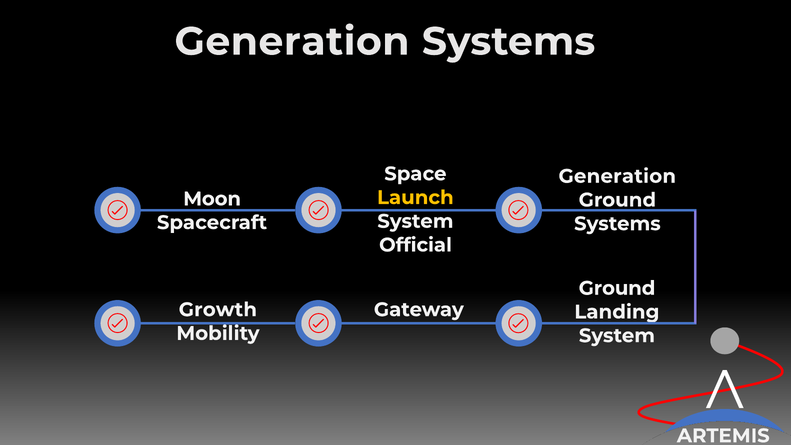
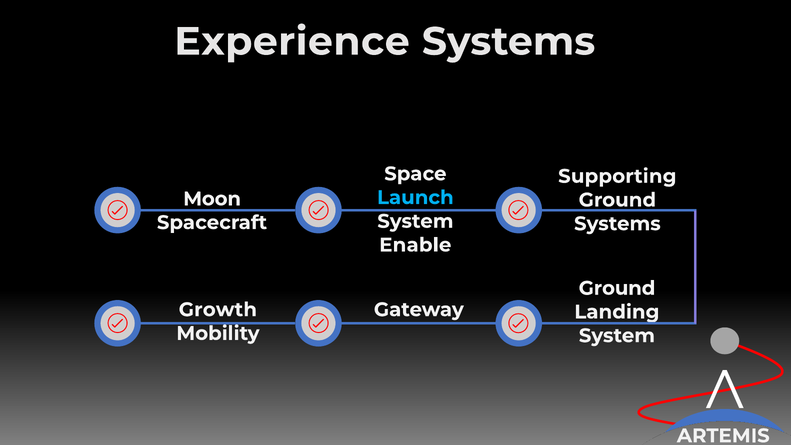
Generation at (292, 42): Generation -> Experience
Generation at (617, 176): Generation -> Supporting
Launch colour: yellow -> light blue
Official: Official -> Enable
